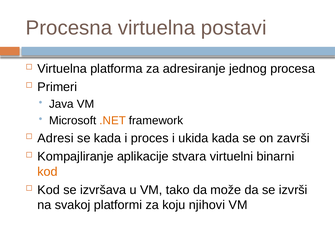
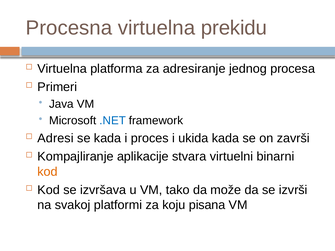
postavi: postavi -> prekidu
.NET colour: orange -> blue
njihovi: njihovi -> pisana
